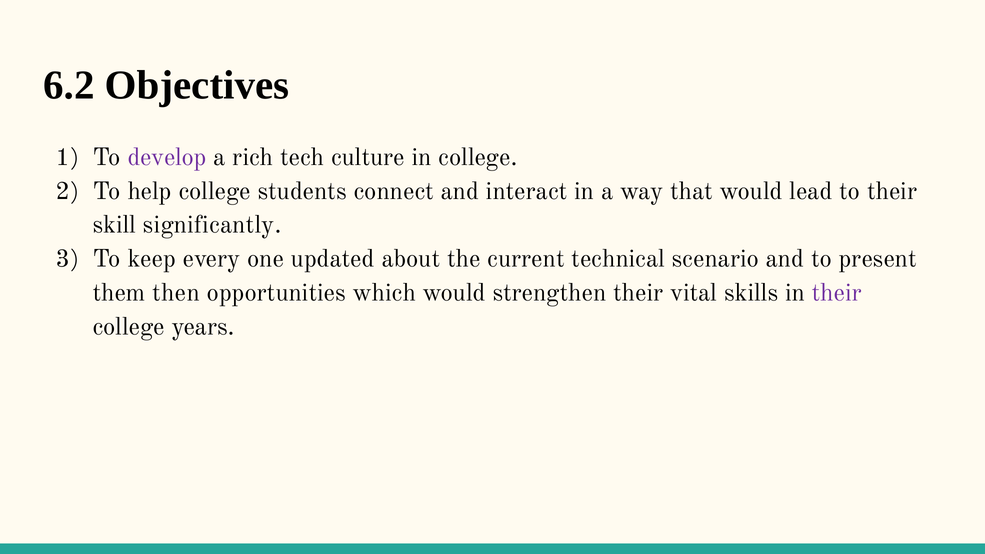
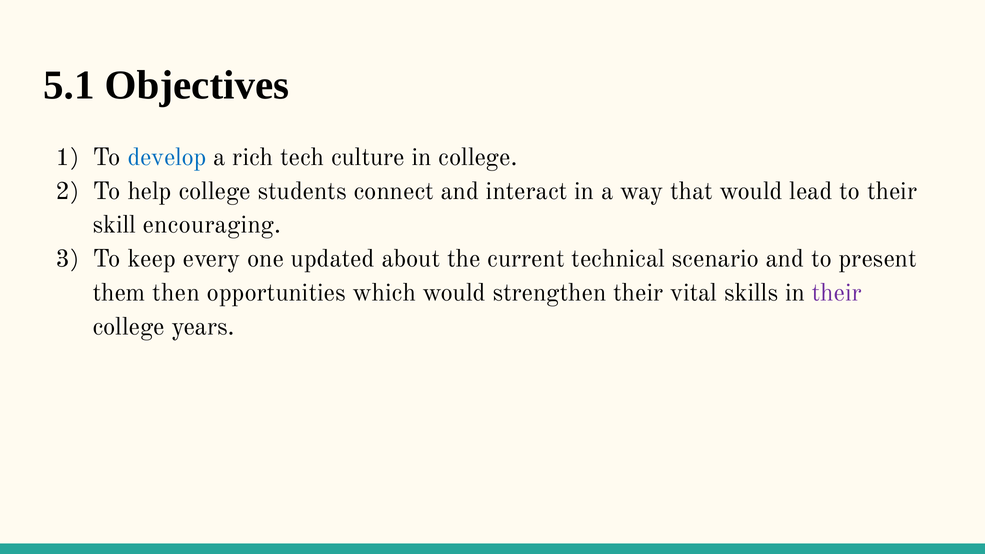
6.2: 6.2 -> 5.1
develop colour: purple -> blue
significantly: significantly -> encouraging
